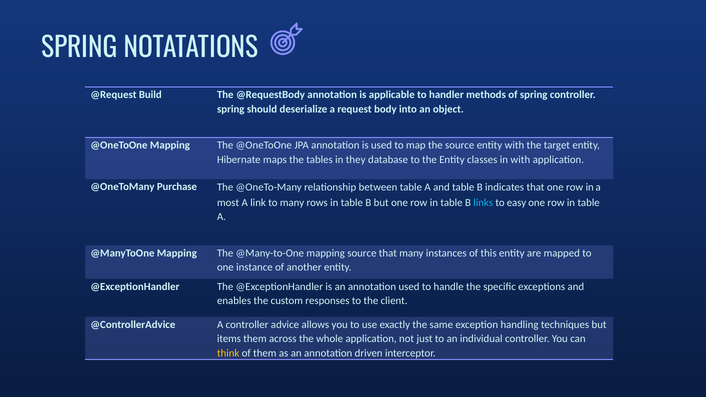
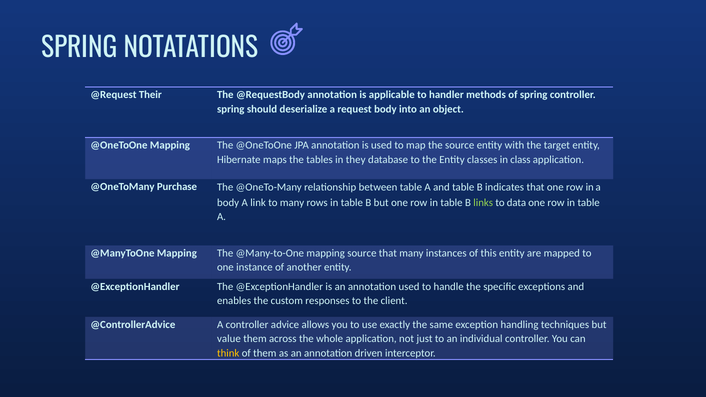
Build: Build -> Their
in with: with -> class
most at (228, 203): most -> body
links colour: light blue -> light green
easy: easy -> data
items: items -> value
